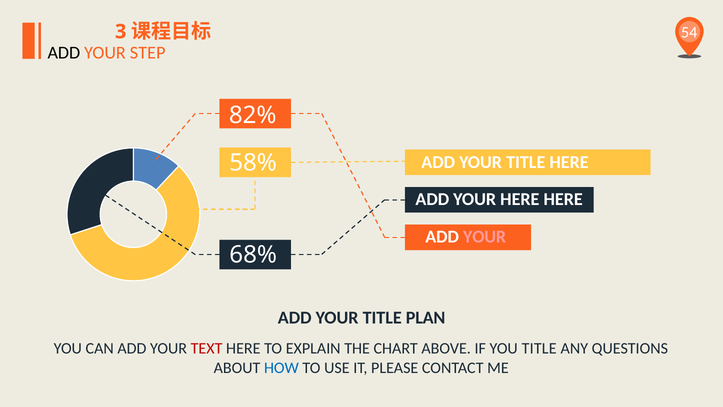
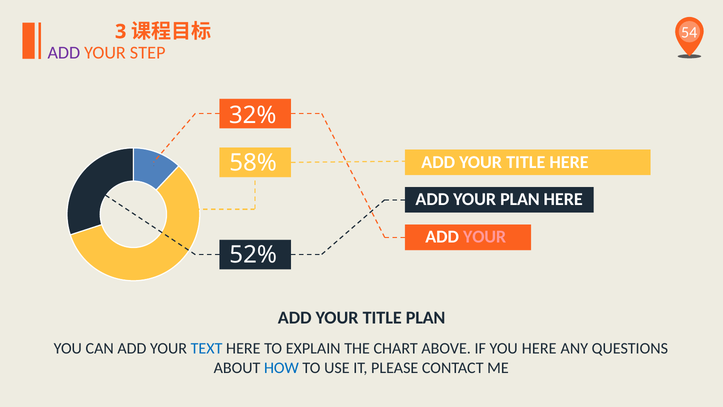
ADD at (64, 53) colour: black -> purple
82%: 82% -> 32%
YOUR HERE: HERE -> PLAN
68%: 68% -> 52%
TEXT colour: red -> blue
YOU TITLE: TITLE -> HERE
